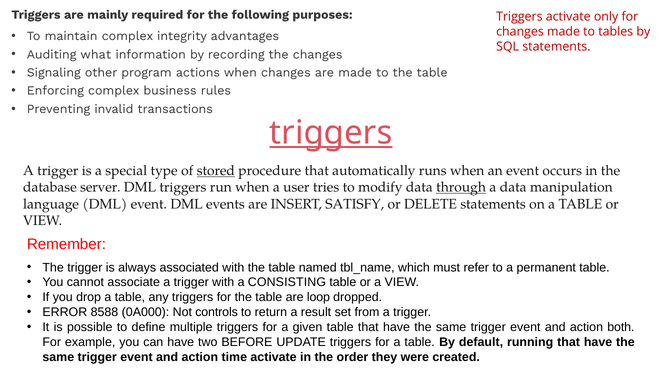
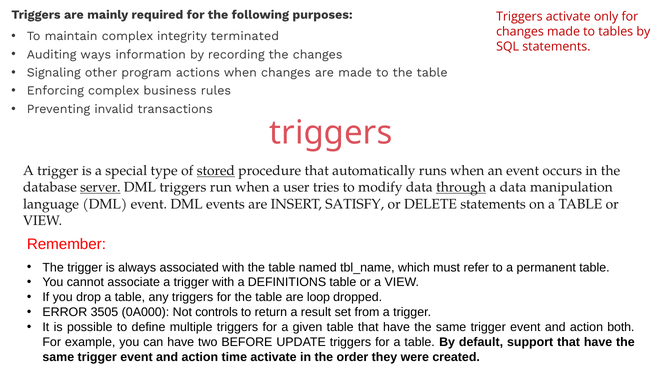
advantages: advantages -> terminated
what: what -> ways
triggers at (331, 133) underline: present -> none
server underline: none -> present
CONSISTING: CONSISTING -> DEFINITIONS
8588: 8588 -> 3505
running: running -> support
